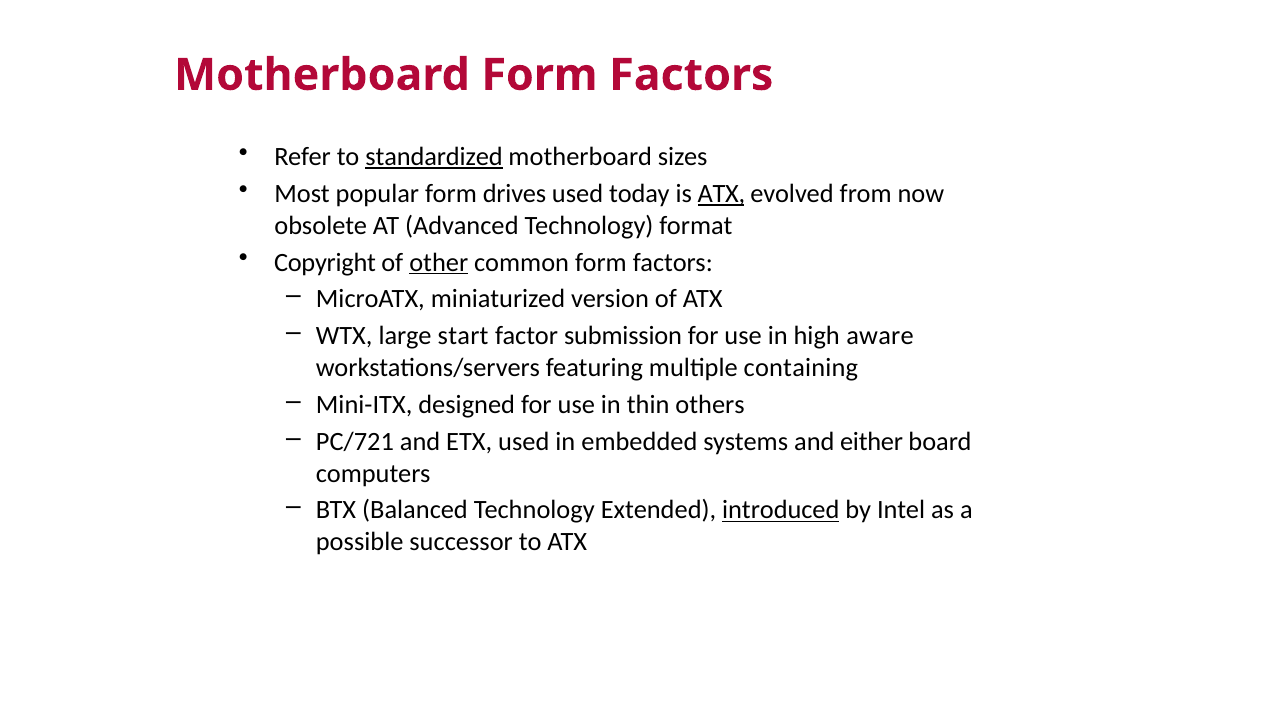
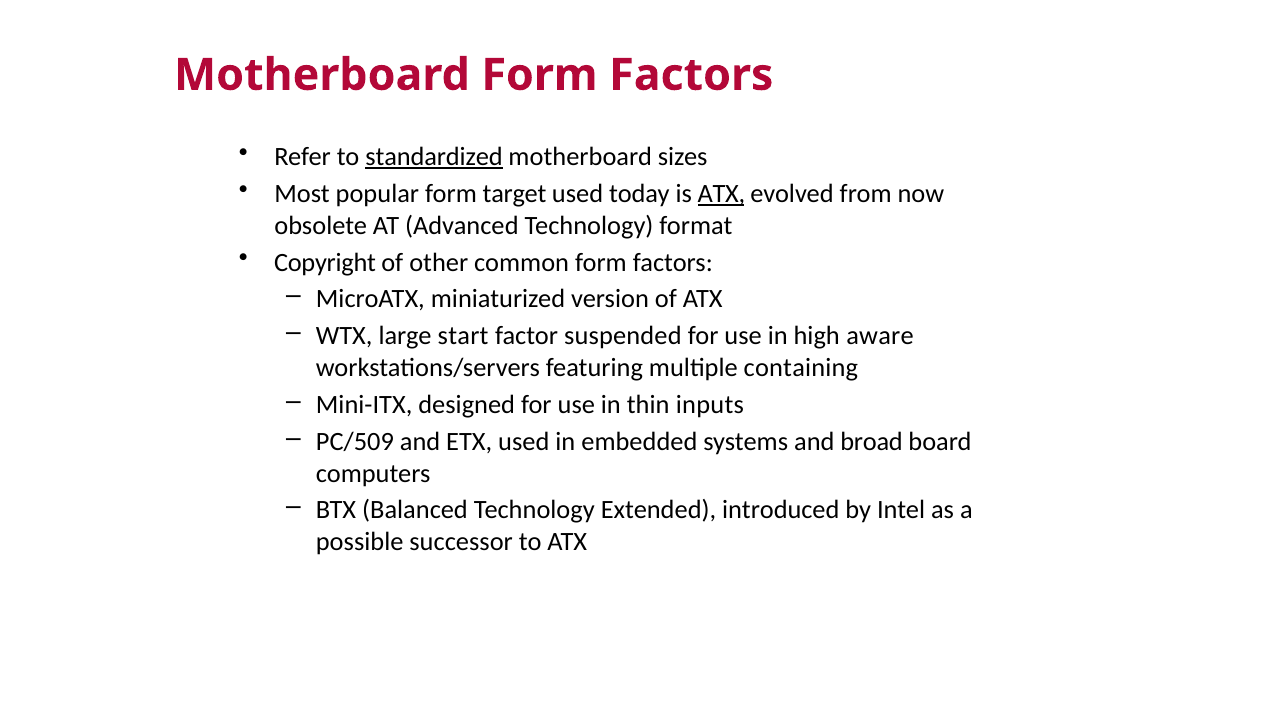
drives: drives -> target
other underline: present -> none
submission: submission -> suspended
others: others -> inputs
PC/721: PC/721 -> PC/509
either: either -> broad
introduced underline: present -> none
